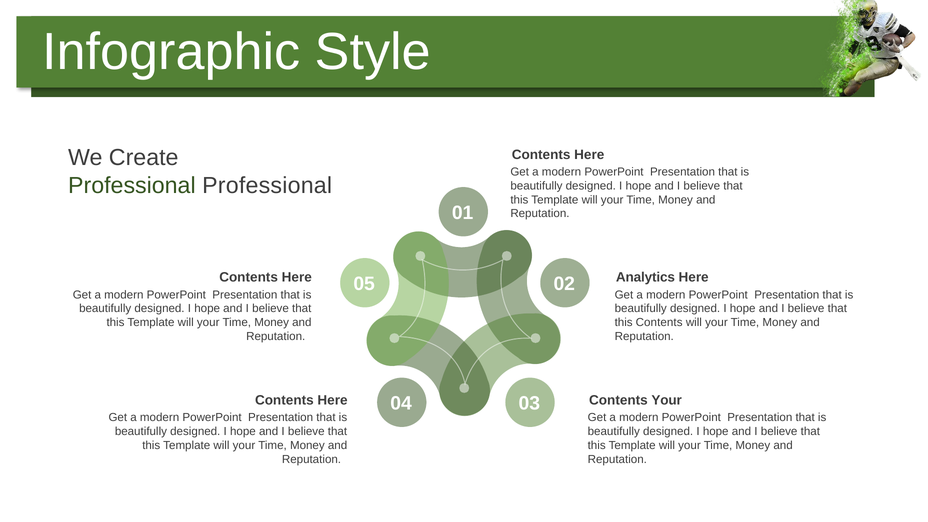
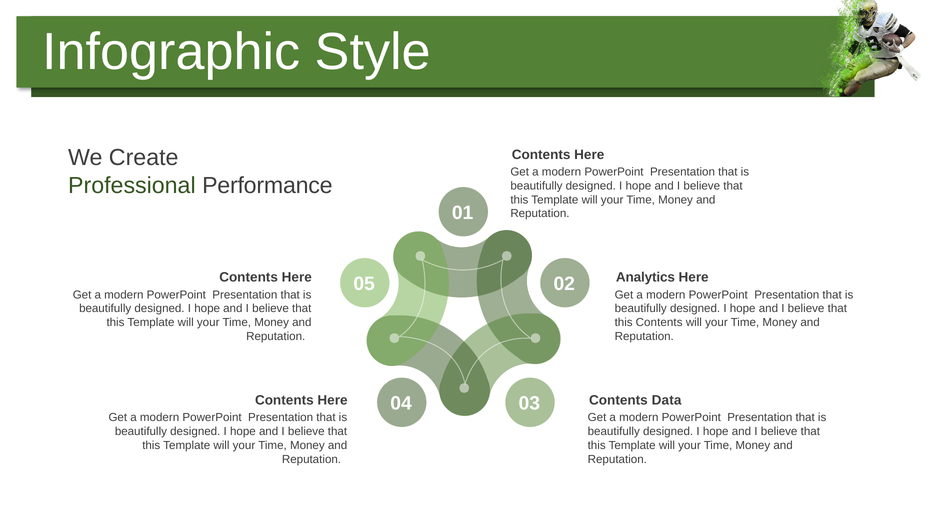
Professional Professional: Professional -> Performance
Contents Your: Your -> Data
